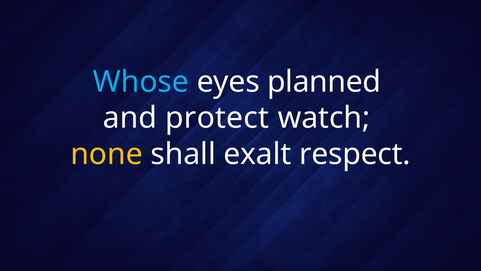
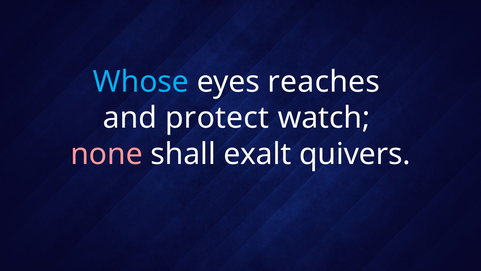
planned: planned -> reaches
none colour: yellow -> pink
respect: respect -> quivers
